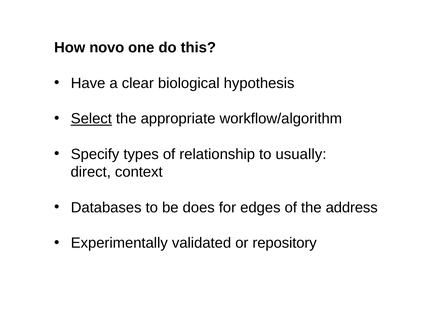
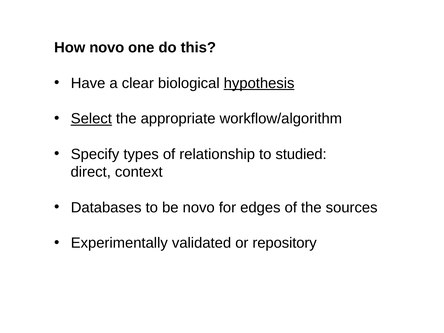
hypothesis underline: none -> present
usually: usually -> studied
be does: does -> novo
address: address -> sources
